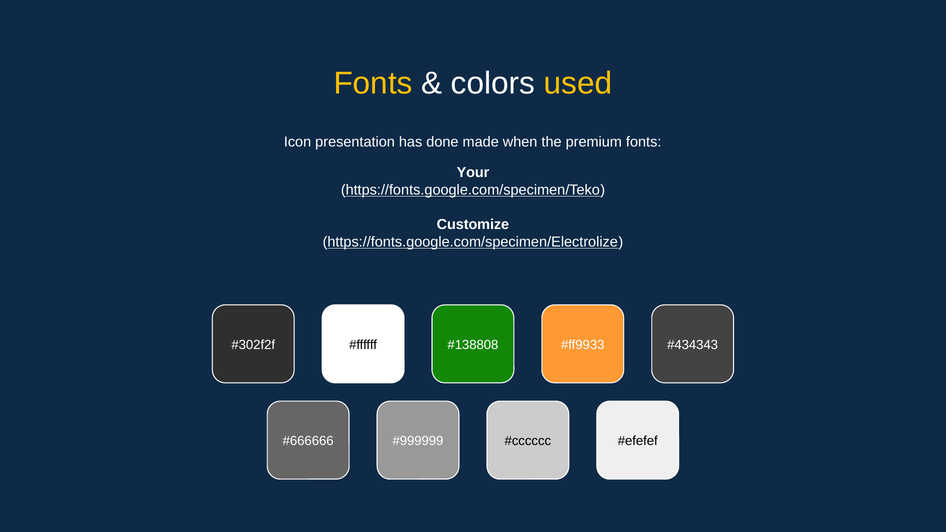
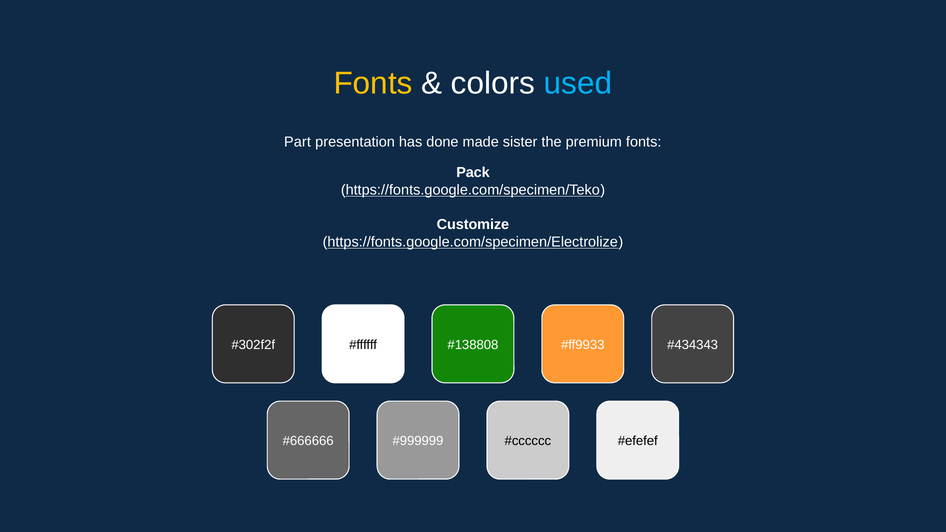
used colour: yellow -> light blue
Icon: Icon -> Part
when: when -> sister
Your: Your -> Pack
